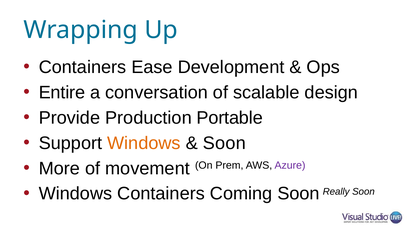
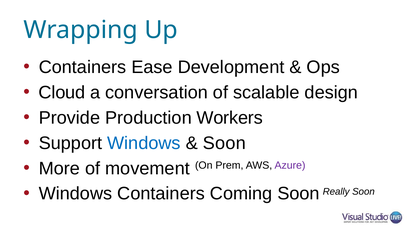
Entire: Entire -> Cloud
Portable: Portable -> Workers
Windows at (144, 143) colour: orange -> blue
